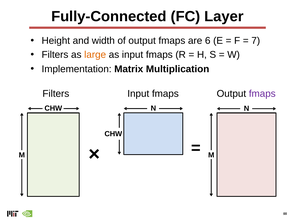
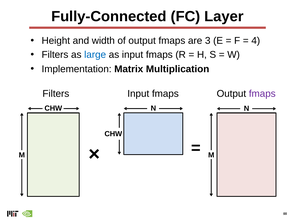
6: 6 -> 3
7: 7 -> 4
large colour: orange -> blue
